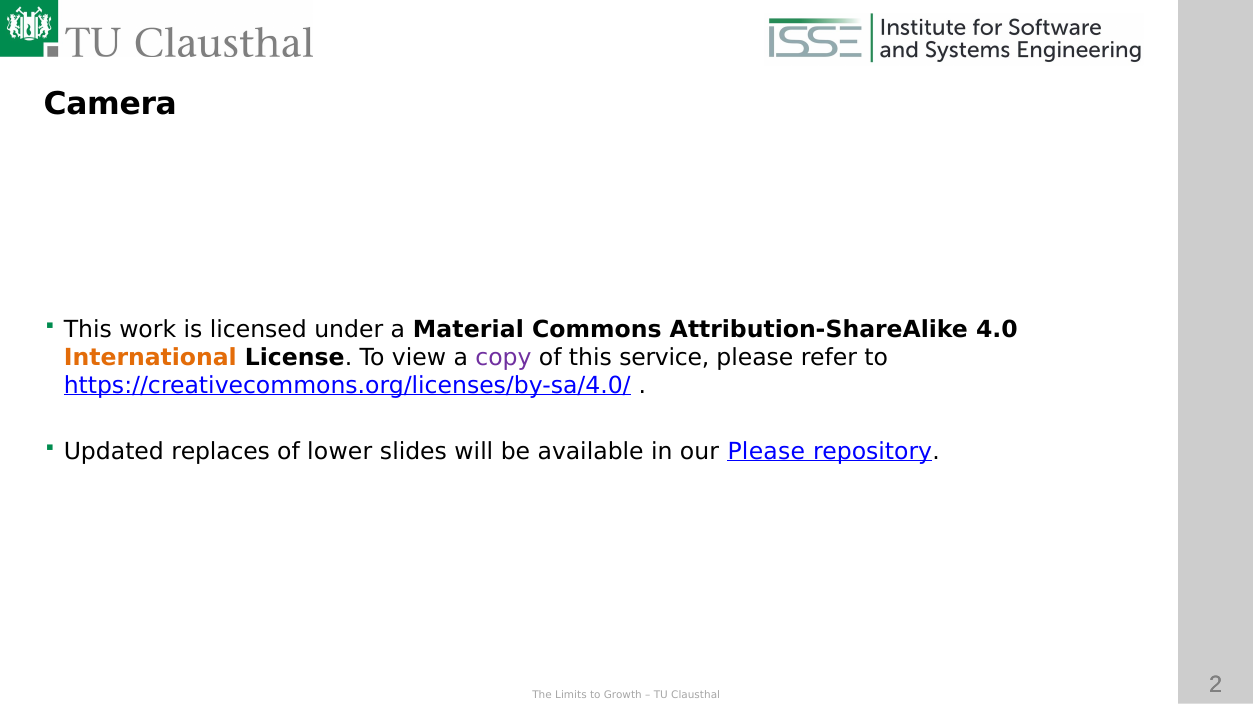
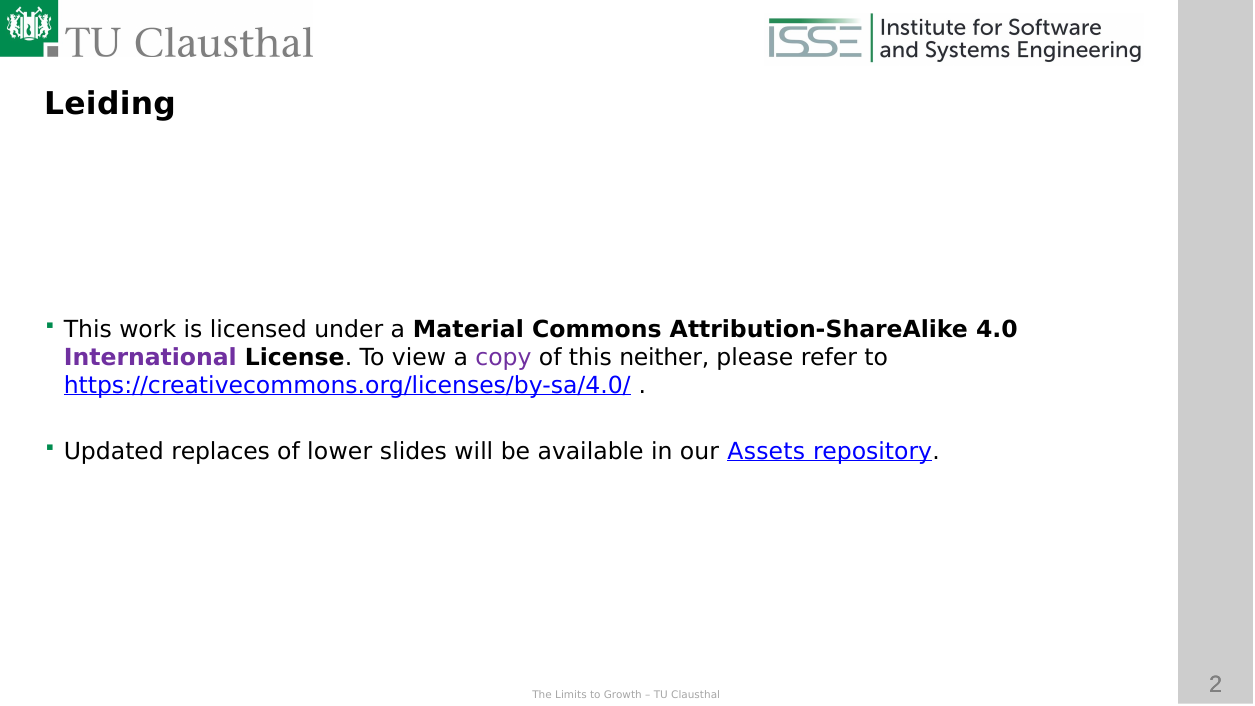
Camera: Camera -> Leiding
International colour: orange -> purple
service: service -> neither
our Please: Please -> Assets
